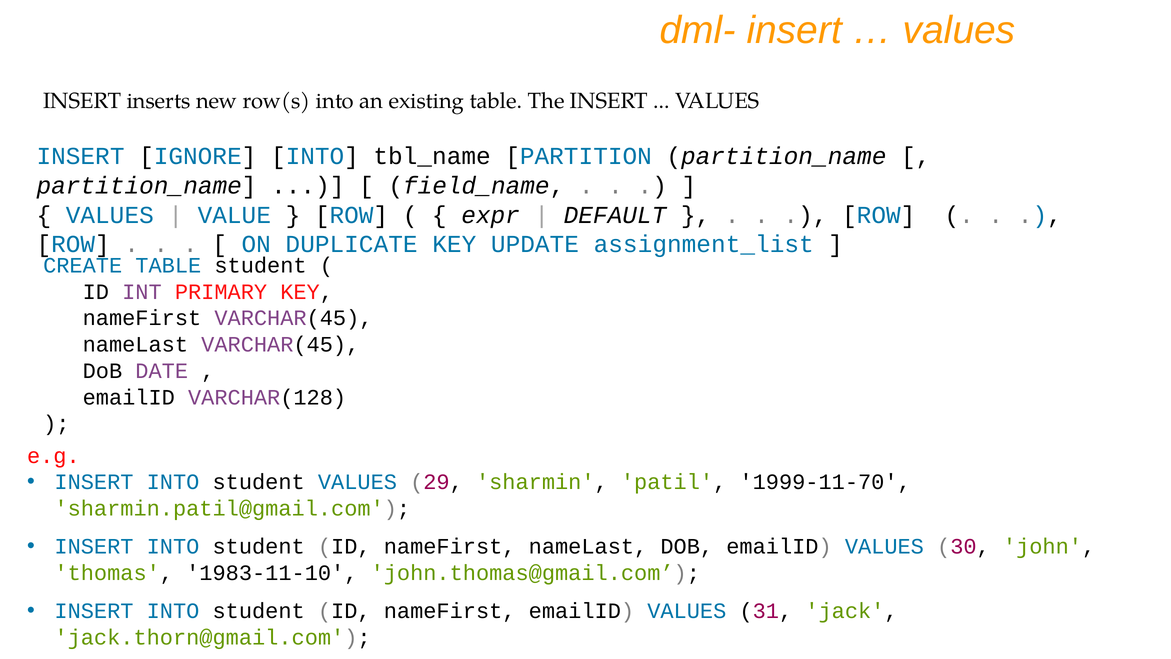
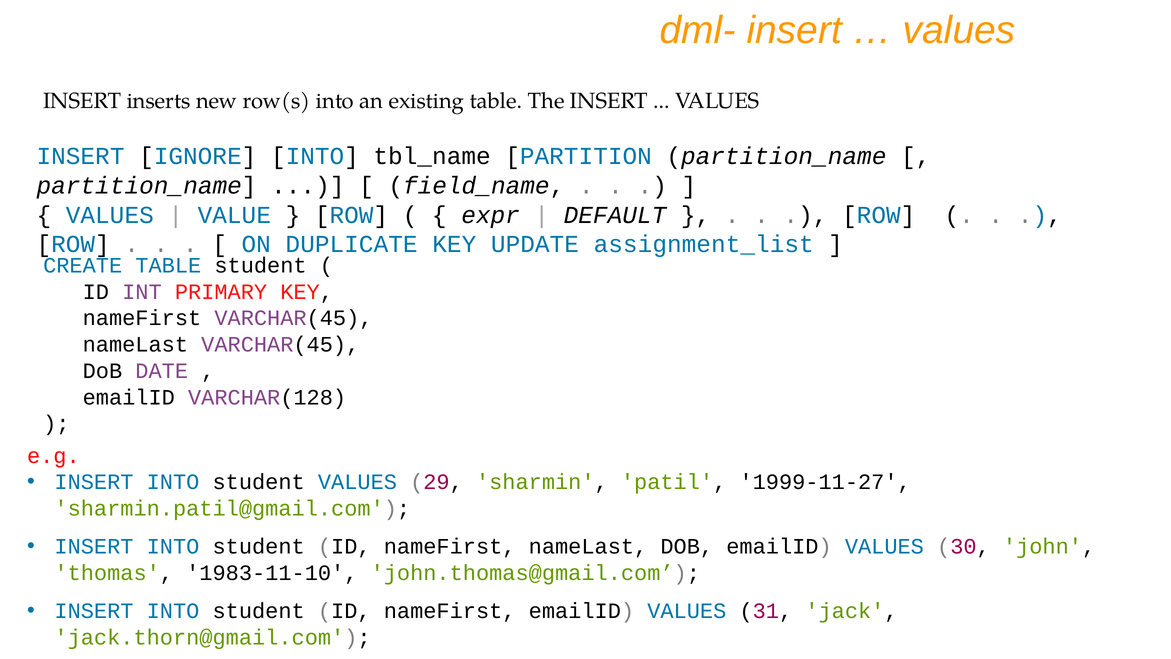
1999-11-70: 1999-11-70 -> 1999-11-27
